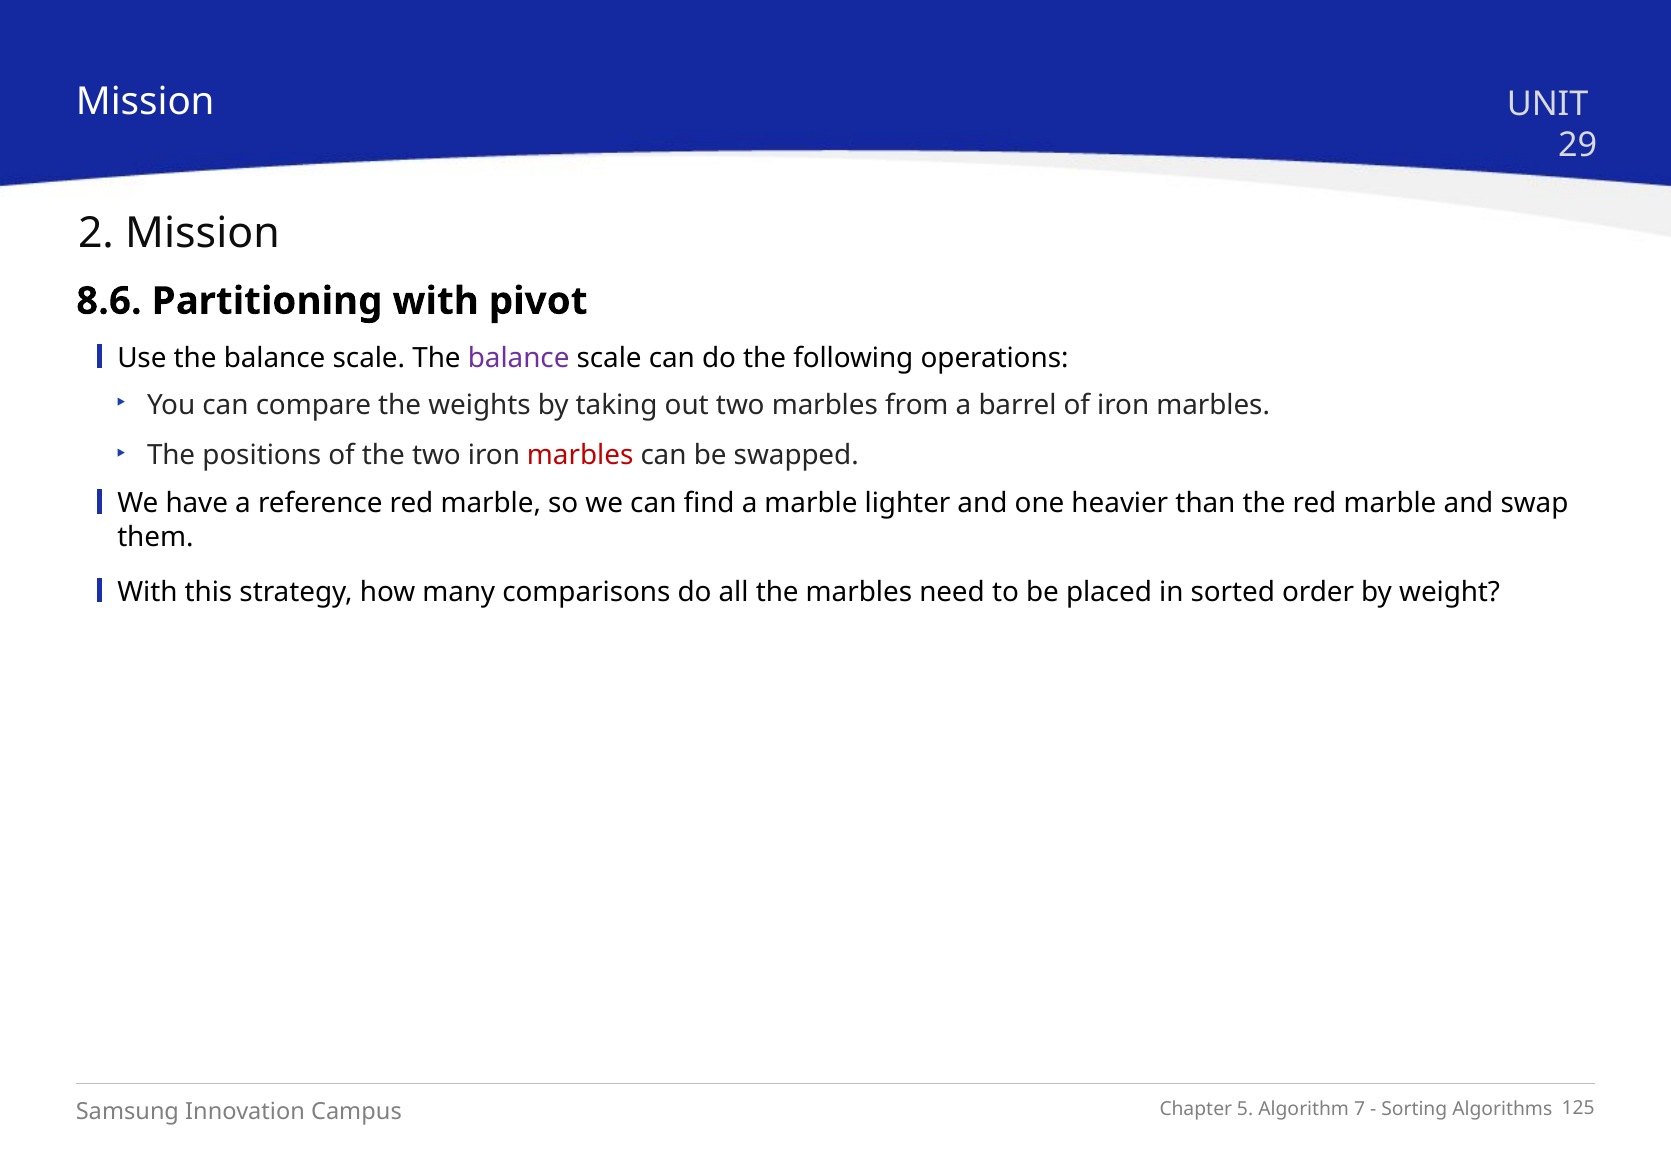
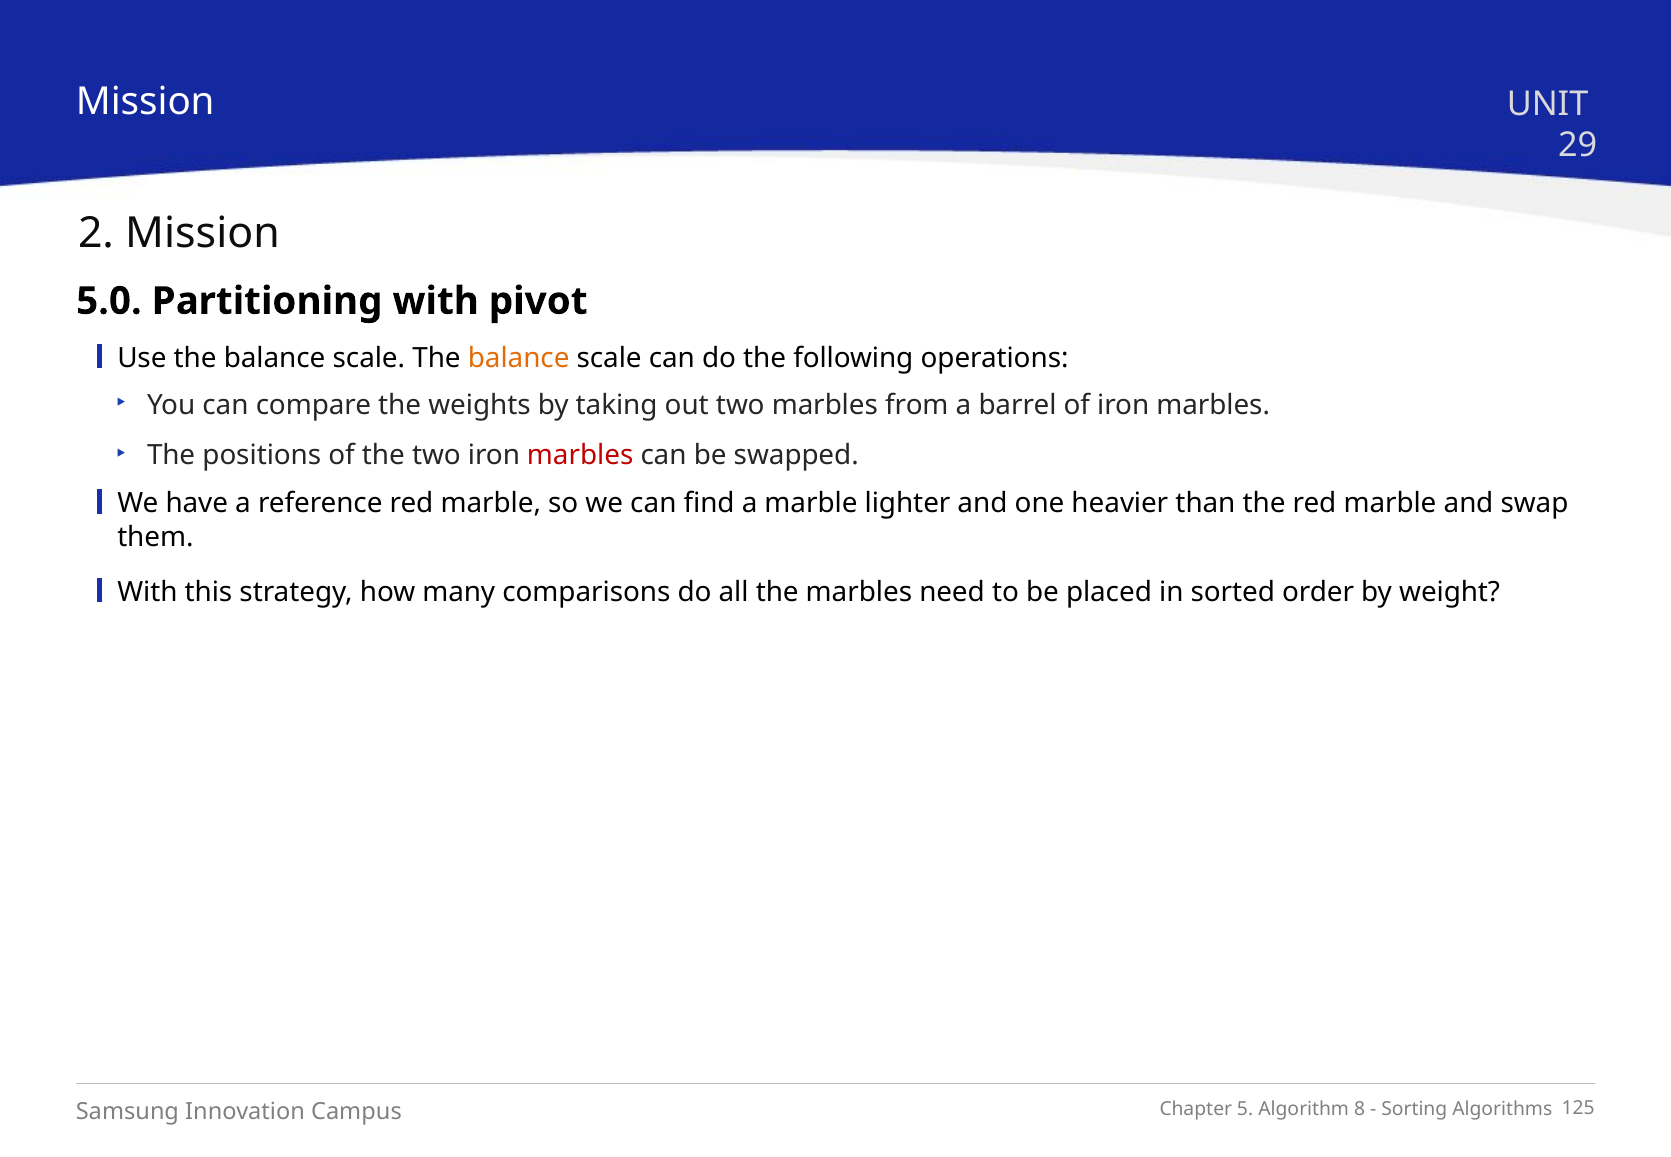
8.6: 8.6 -> 5.0
balance at (519, 358) colour: purple -> orange
7: 7 -> 8
